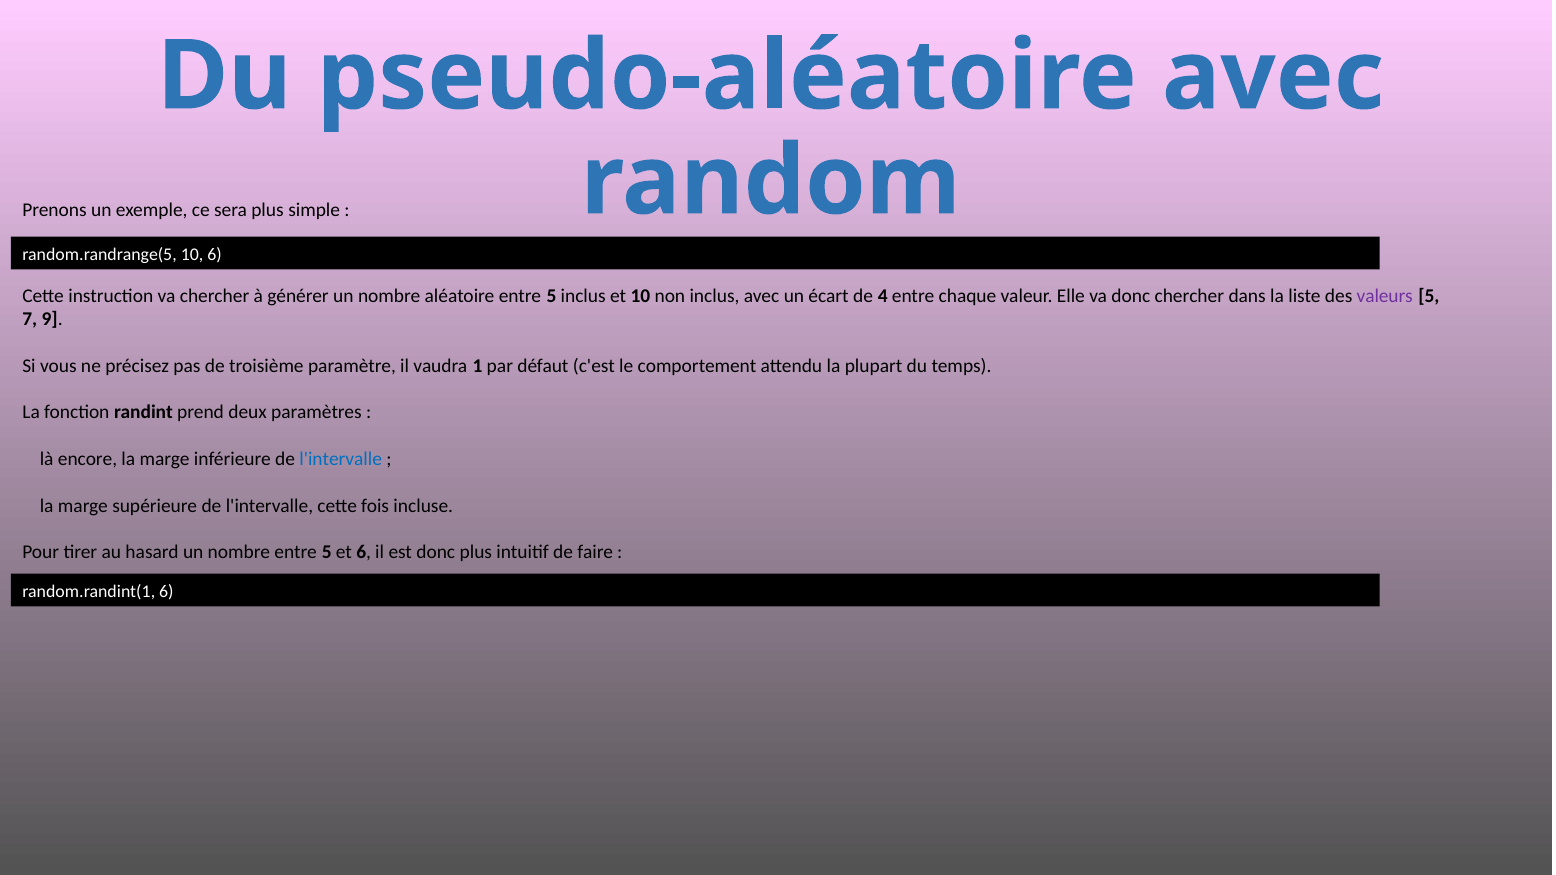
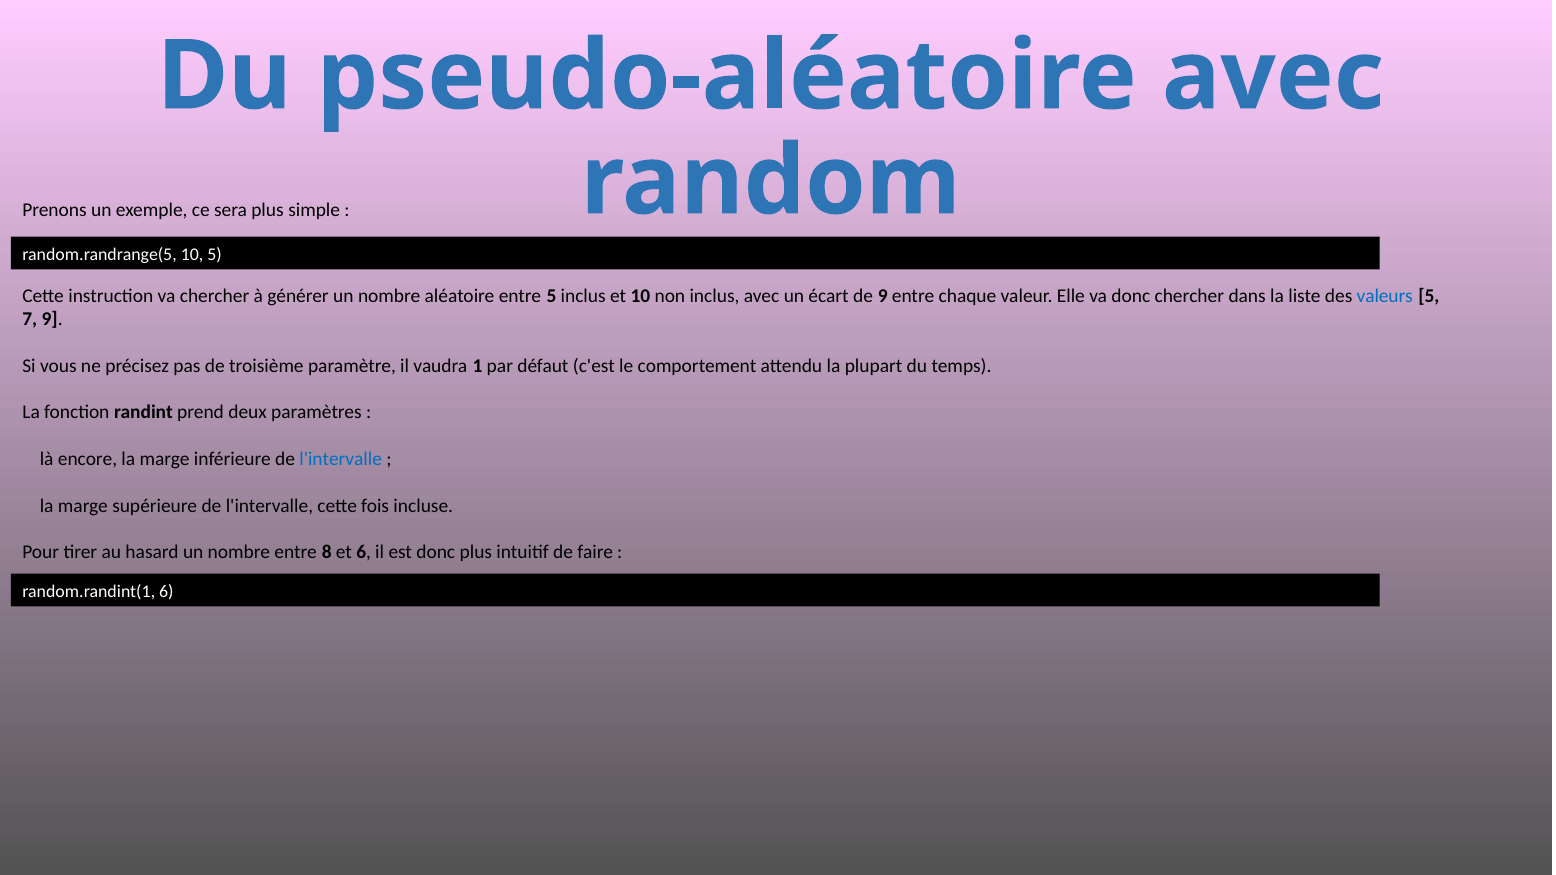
10 6: 6 -> 5
de 4: 4 -> 9
valeurs colour: purple -> blue
nombre entre 5: 5 -> 8
